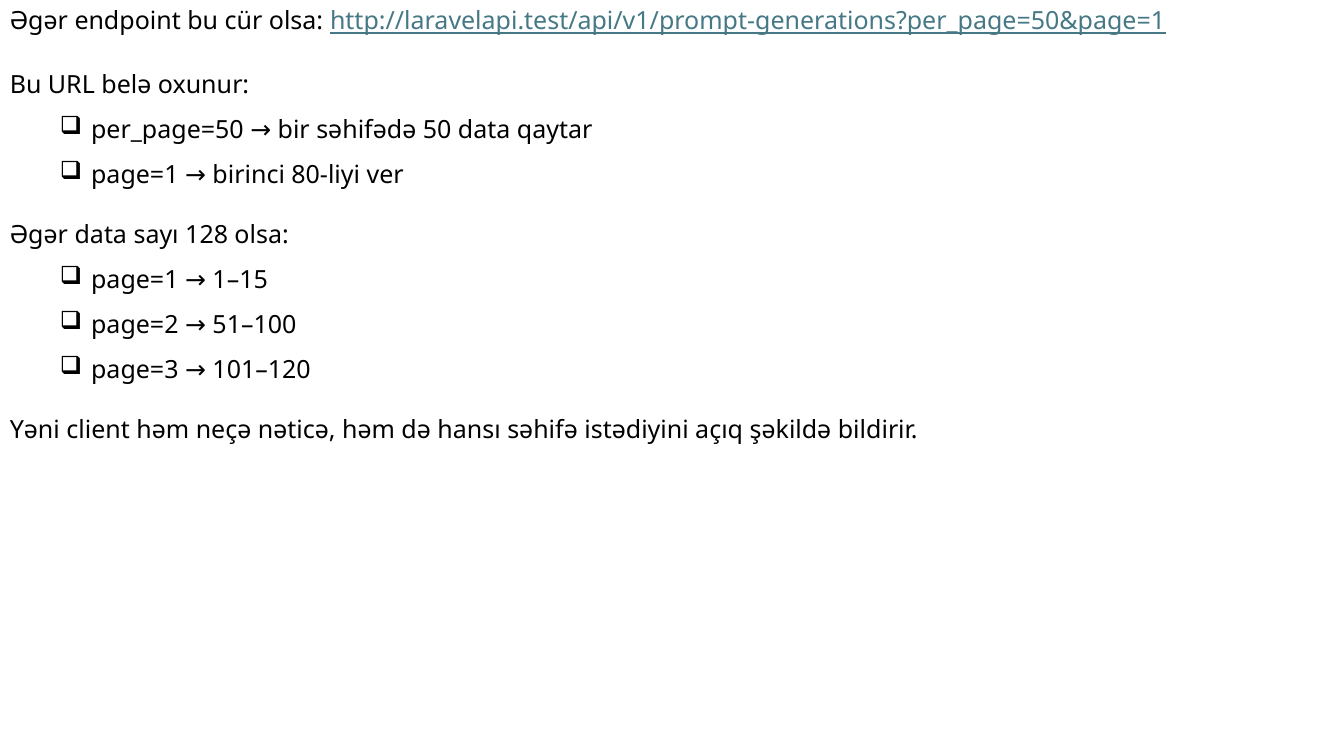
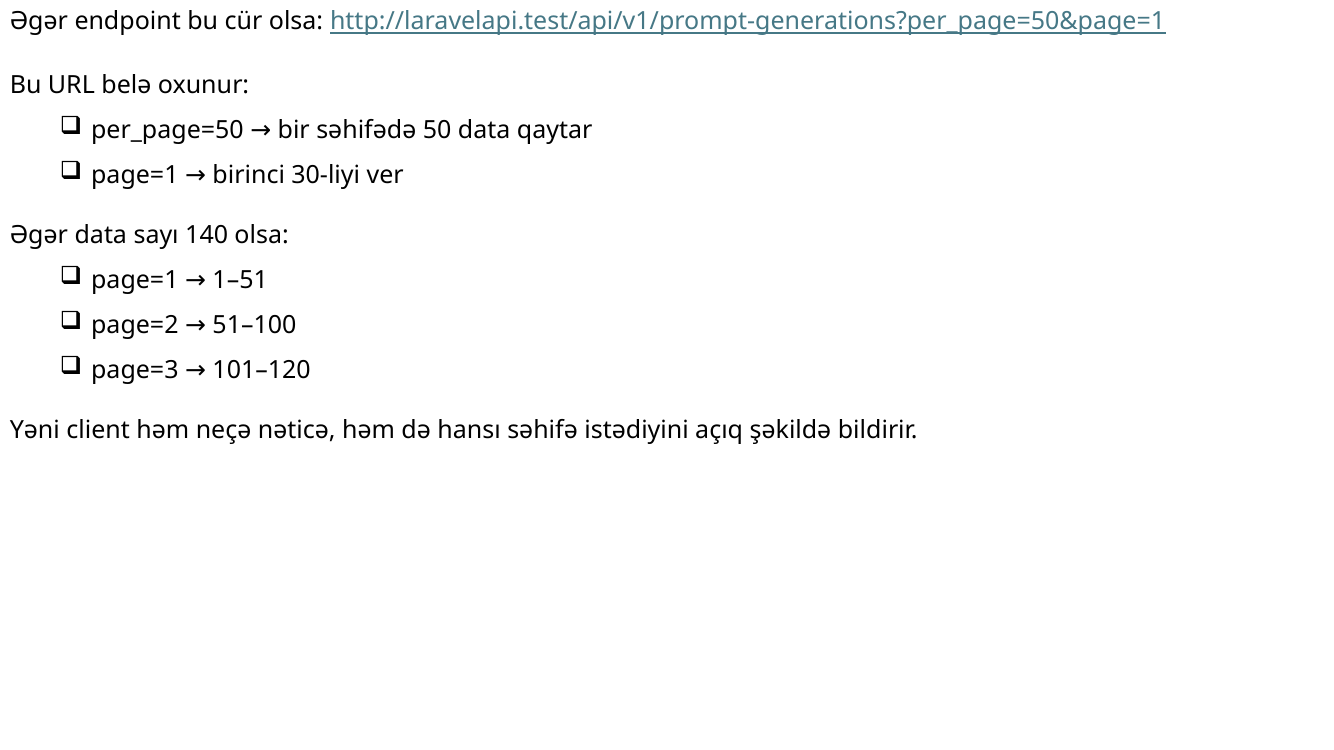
80-liyi: 80-liyi -> 30-liyi
128: 128 -> 140
1–15: 1–15 -> 1–51
